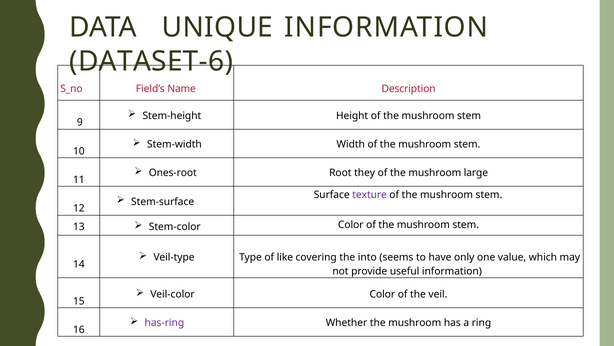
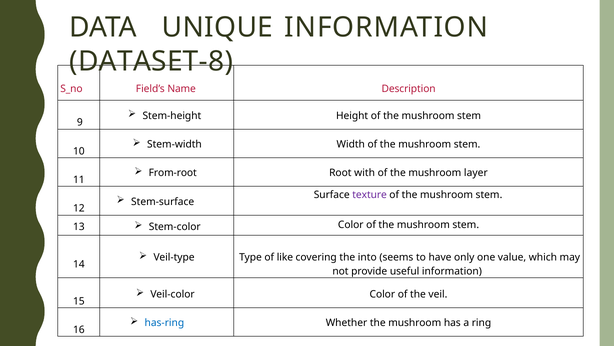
DATASET-6: DATASET-6 -> DATASET-8
Ones-root: Ones-root -> From-root
they: they -> with
large: large -> layer
has-ring colour: purple -> blue
